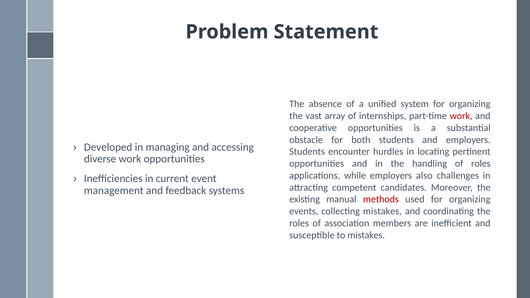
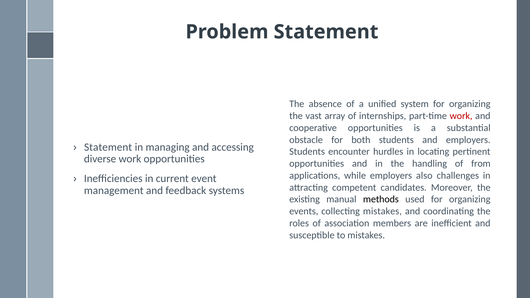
Developed at (108, 147): Developed -> Statement
of roles: roles -> from
methods colour: red -> black
